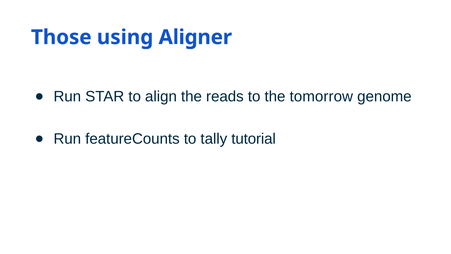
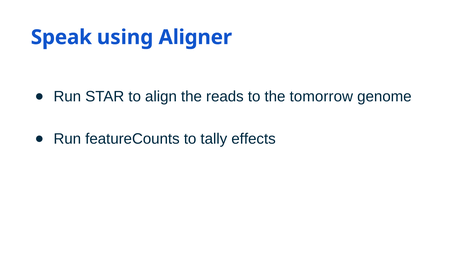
Those: Those -> Speak
tutorial: tutorial -> effects
